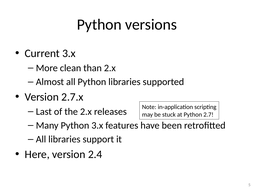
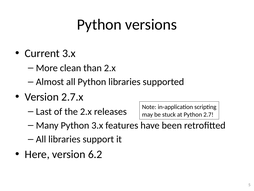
2.4: 2.4 -> 6.2
